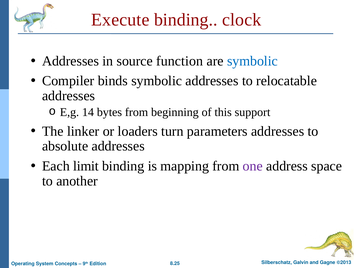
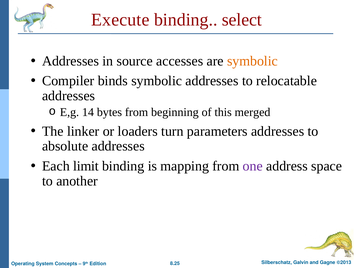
clock: clock -> select
function: function -> accesses
symbolic at (252, 61) colour: blue -> orange
support: support -> merged
